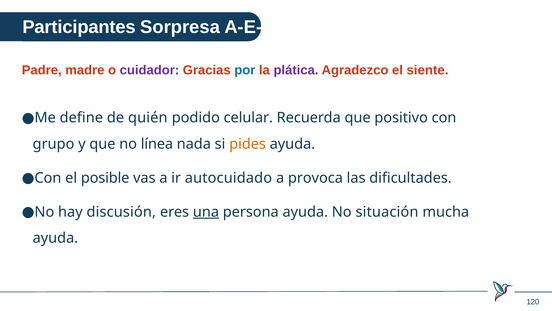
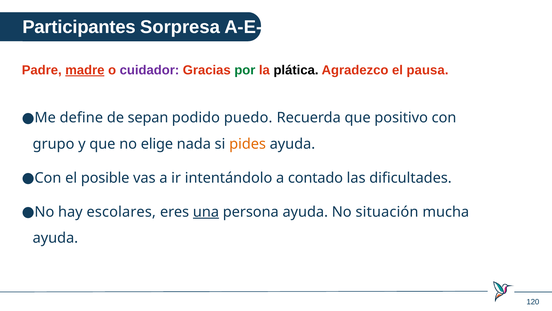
madre underline: none -> present
por colour: blue -> green
plática colour: purple -> black
siente: siente -> pausa
quién: quién -> sepan
celular: celular -> puedo
línea: línea -> elige
autocuidado: autocuidado -> intentándolo
provoca: provoca -> contado
discusión: discusión -> escolares
